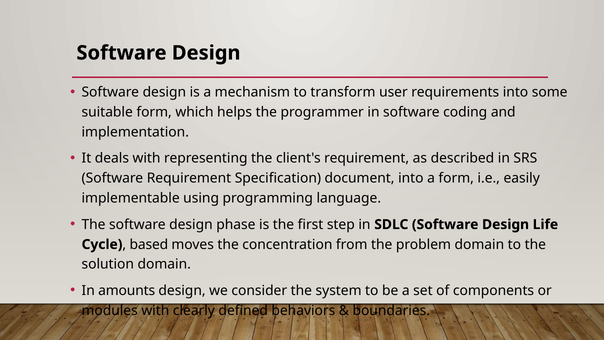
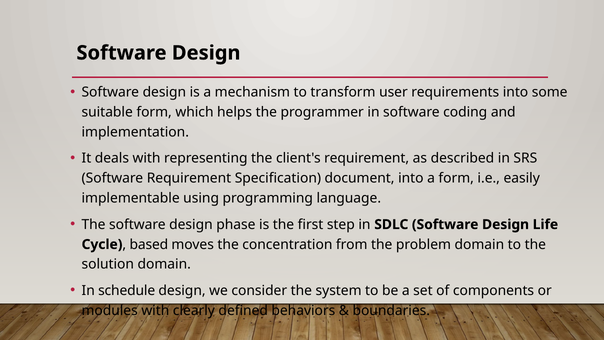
amounts: amounts -> schedule
